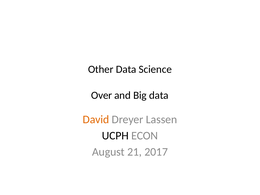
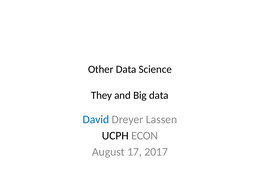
Over: Over -> They
David colour: orange -> blue
21: 21 -> 17
